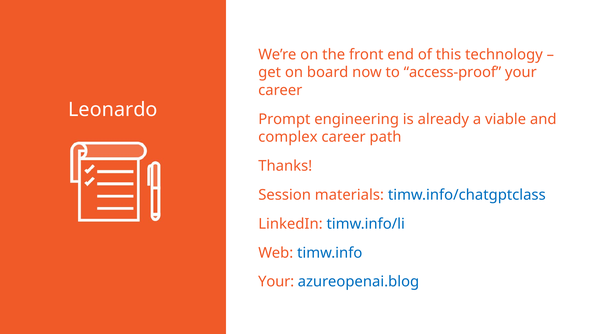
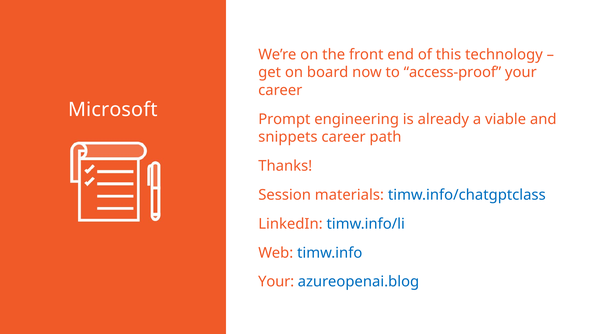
Leonardo: Leonardo -> Microsoft
complex: complex -> snippets
